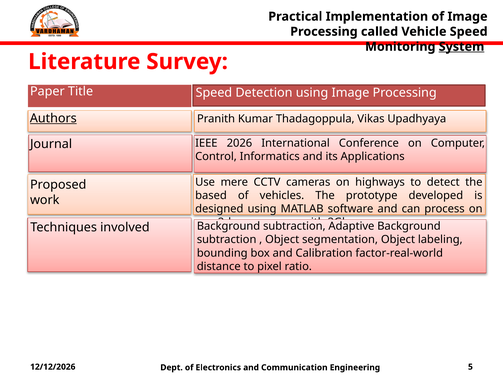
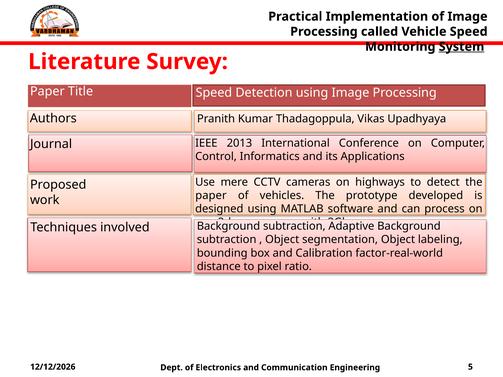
Authors underline: present -> none
2026: 2026 -> 2013
based at (211, 196): based -> paper
